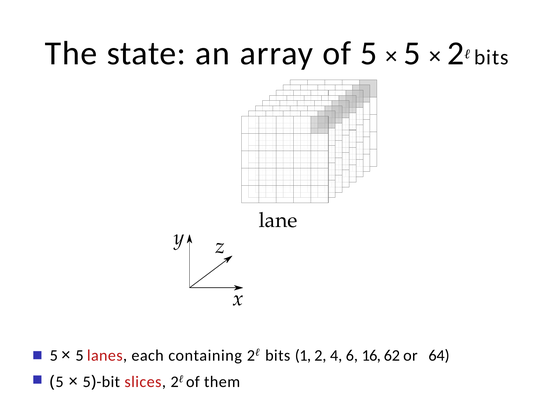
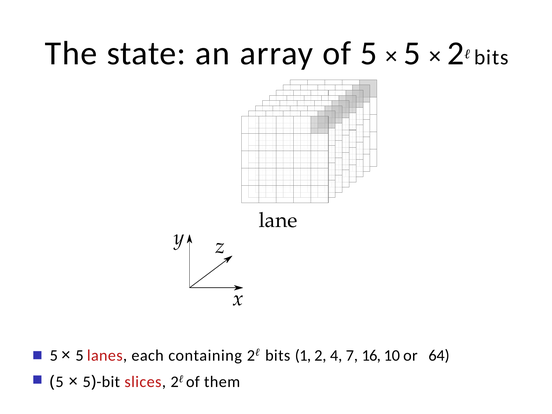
6: 6 -> 7
62: 62 -> 10
